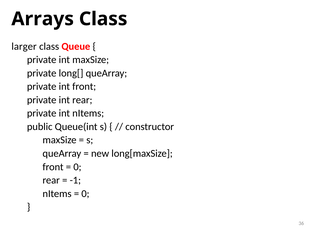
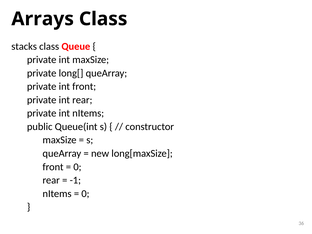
larger: larger -> stacks
